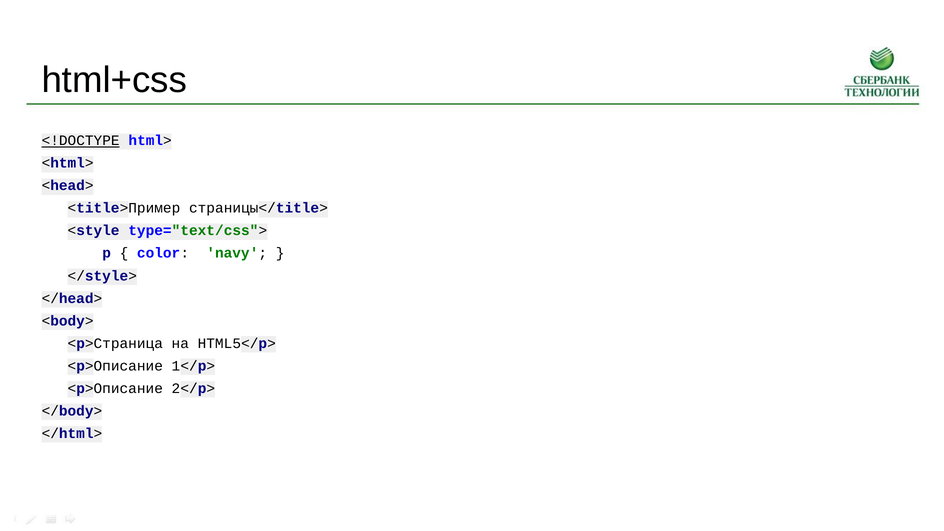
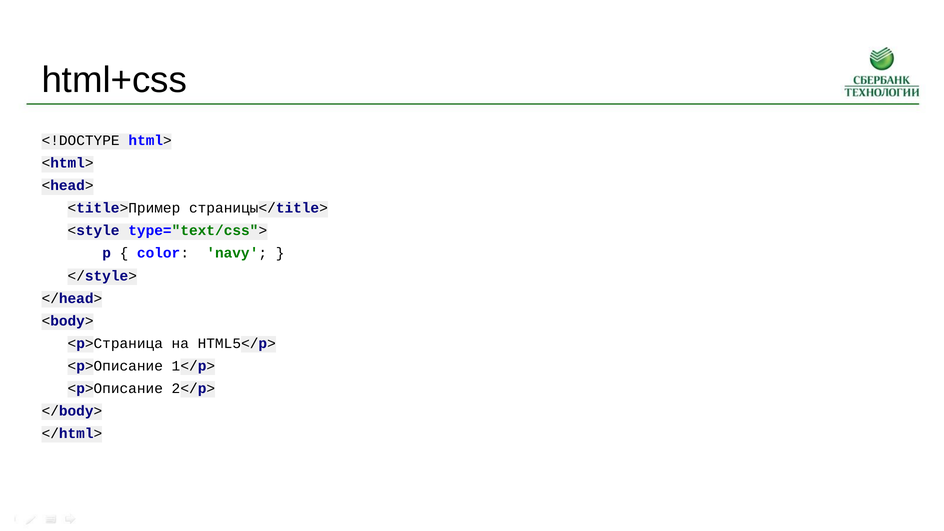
<!DOCTYPE underline: present -> none
